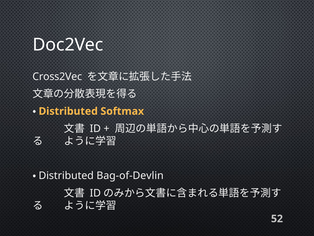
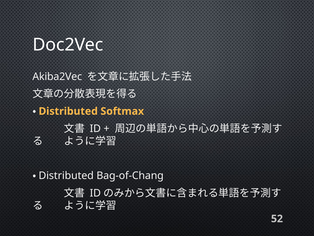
Cross2Vec: Cross2Vec -> Akiba2Vec
Bag-of-Devlin: Bag-of-Devlin -> Bag-of-Chang
